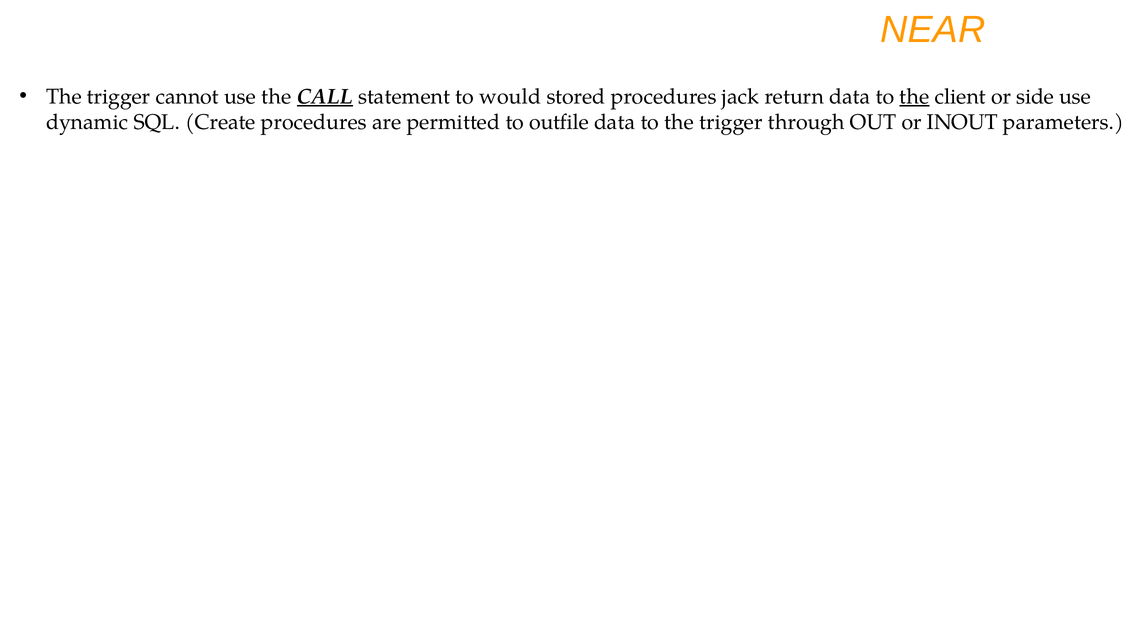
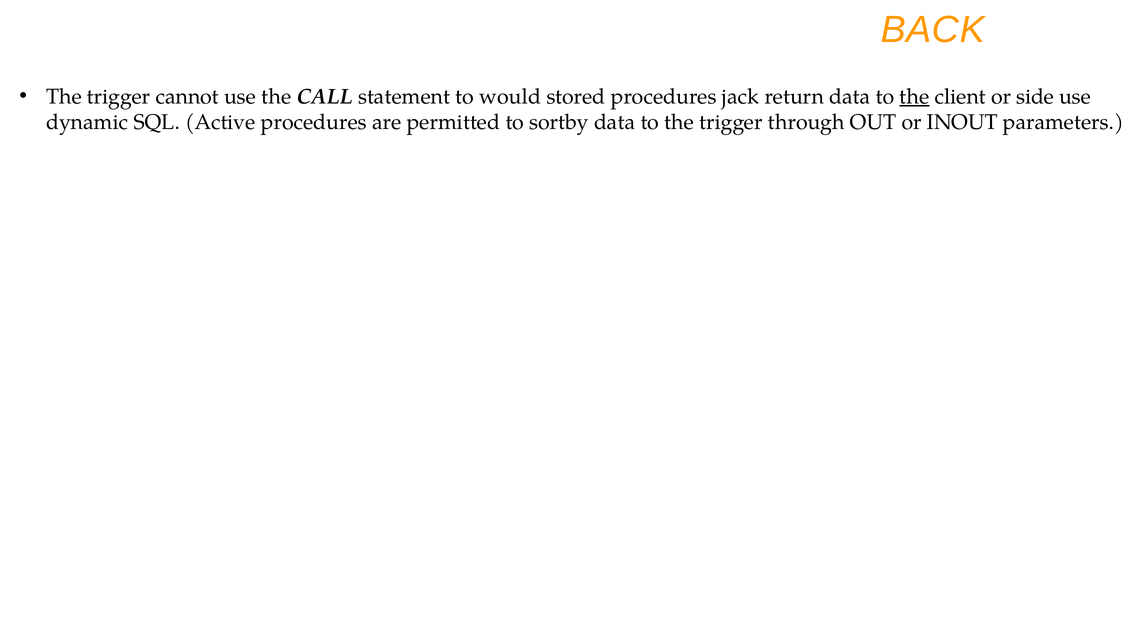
NEAR: NEAR -> BACK
CALL underline: present -> none
Create: Create -> Active
outfile: outfile -> sortby
